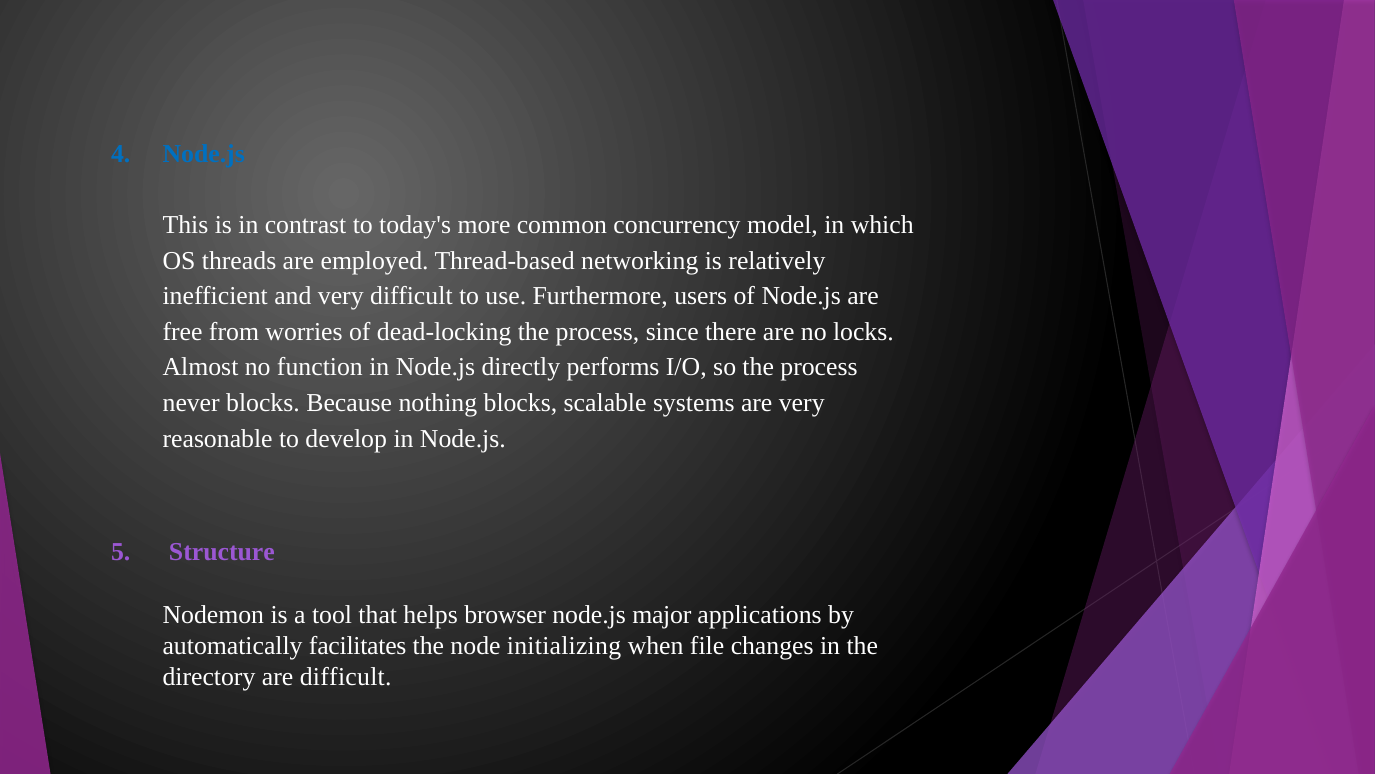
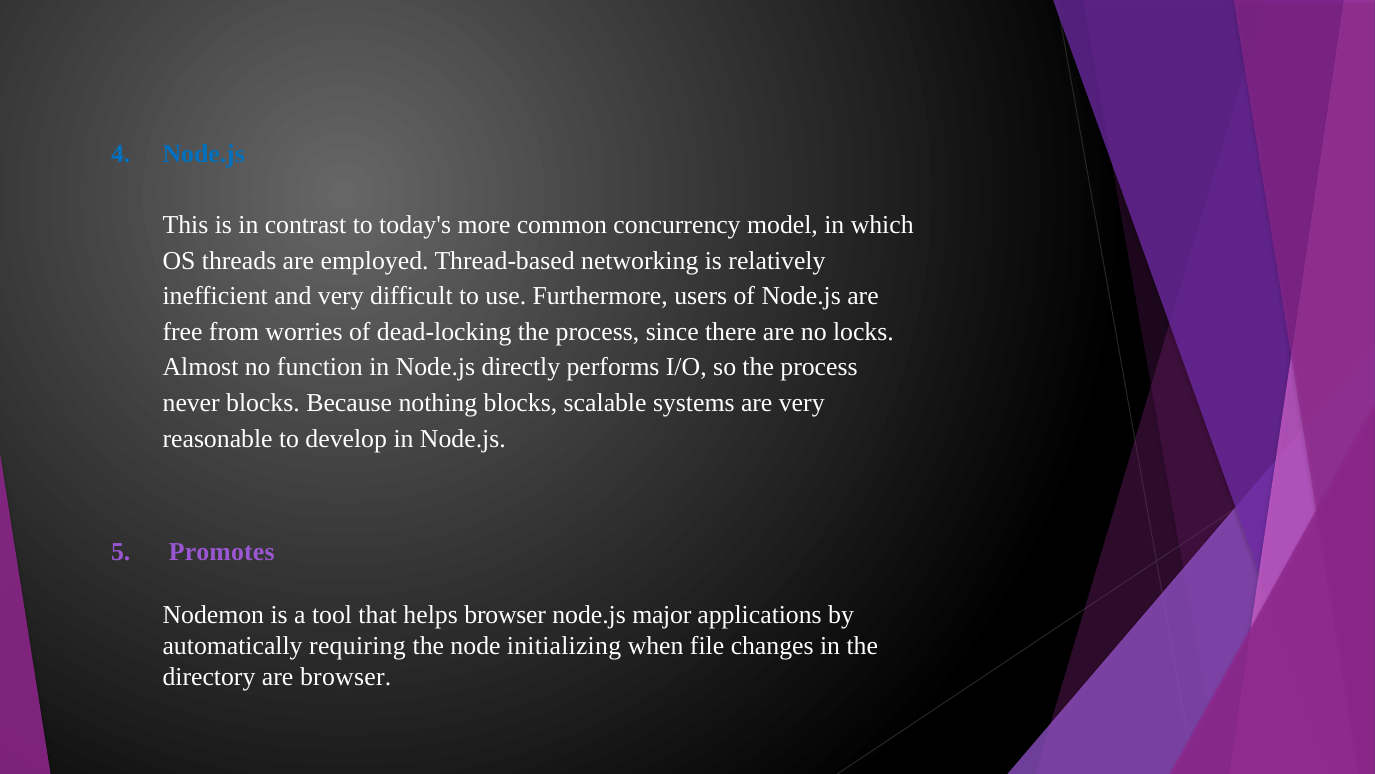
Structure: Structure -> Promotes
facilitates: facilitates -> requiring
are difficult: difficult -> browser
